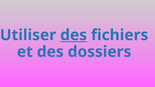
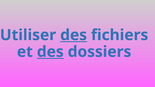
des at (50, 52) underline: none -> present
